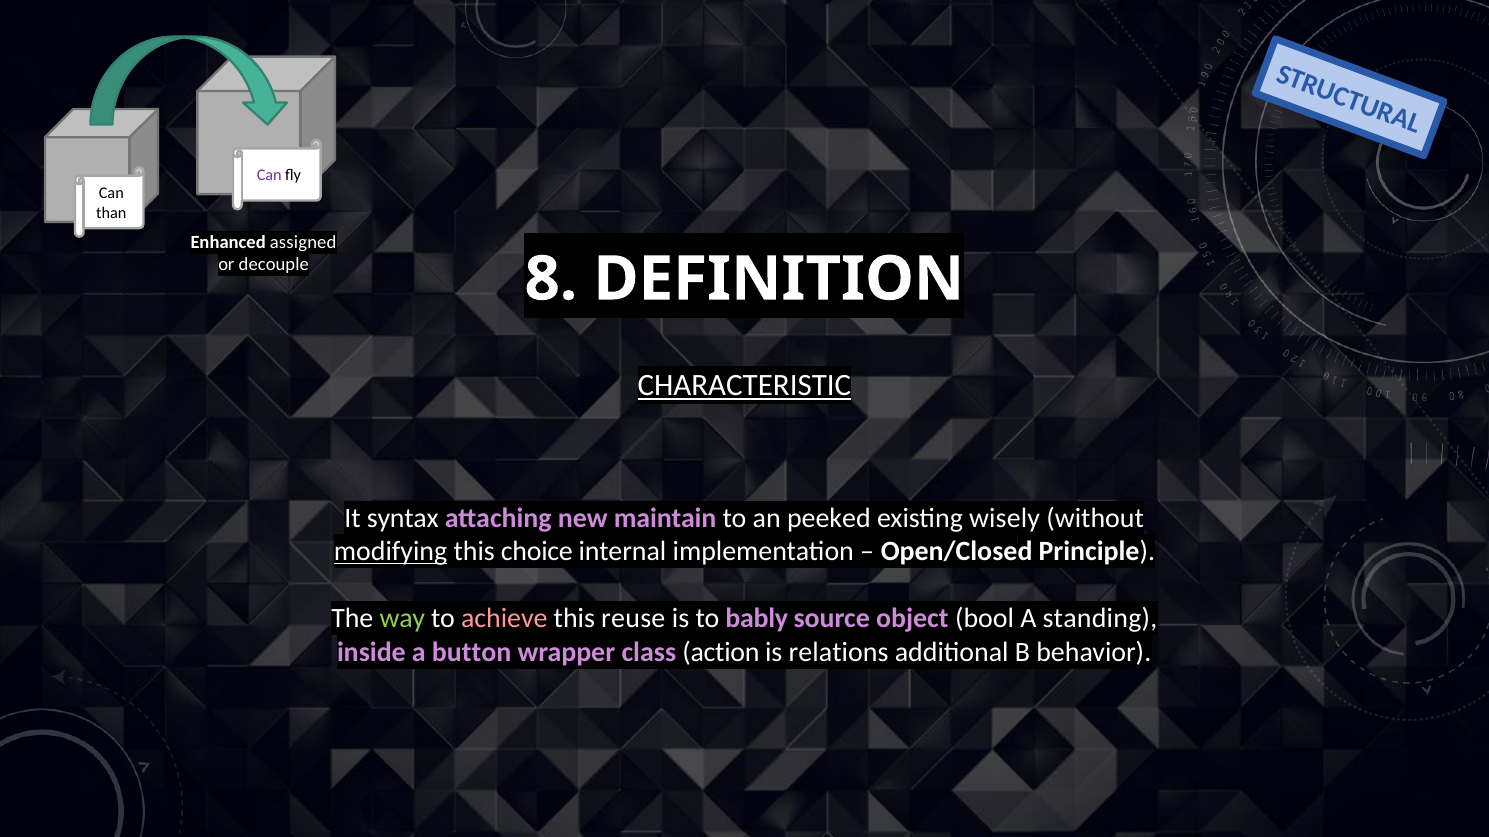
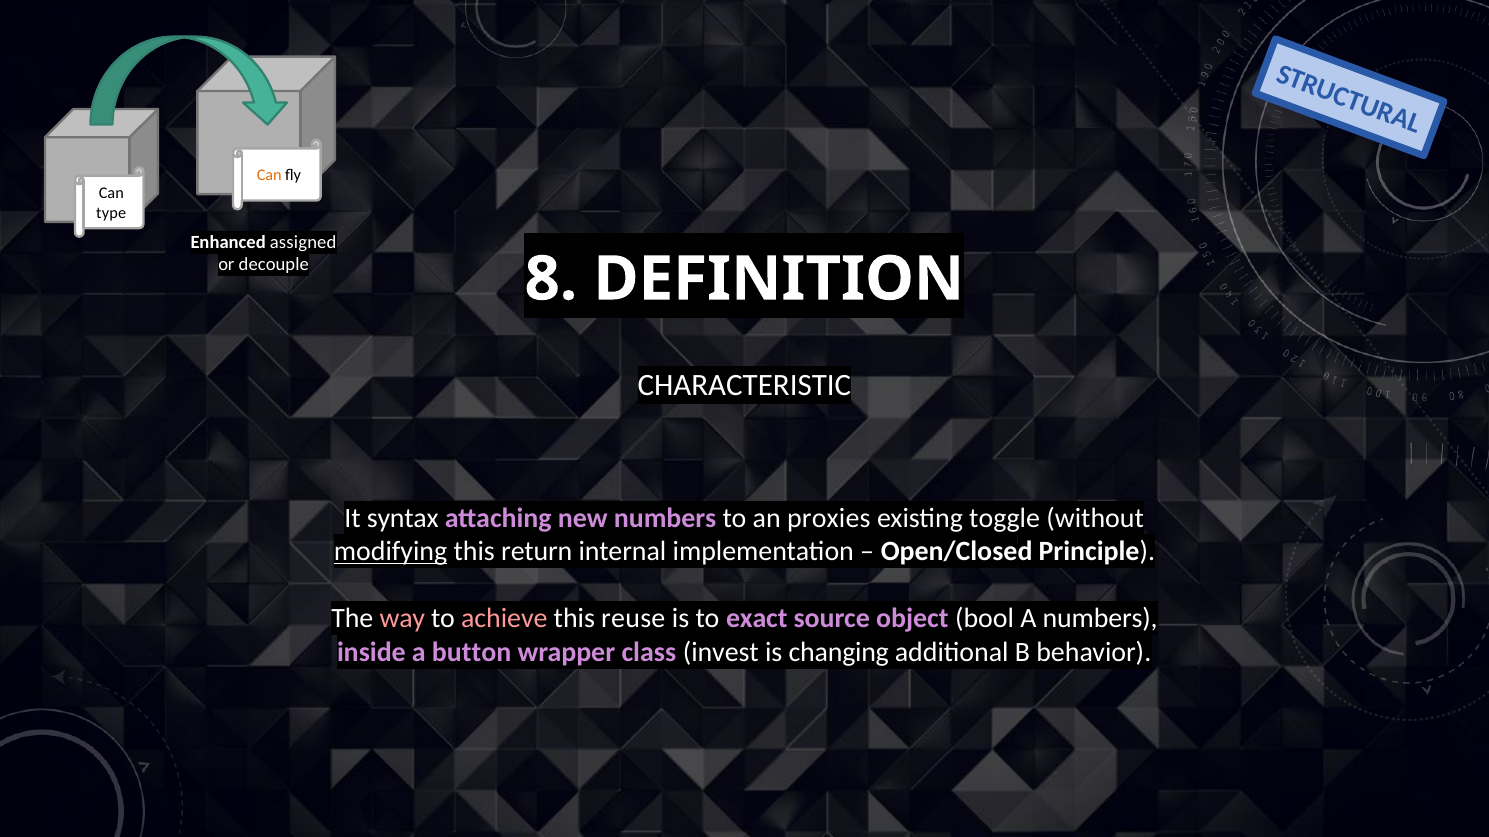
Can at (269, 176) colour: purple -> orange
than: than -> type
CHARACTERISTIC underline: present -> none
new maintain: maintain -> numbers
peeked: peeked -> proxies
wisely: wisely -> toggle
choice: choice -> return
way colour: light green -> pink
bably: bably -> exact
A standing: standing -> numbers
action: action -> invest
relations: relations -> changing
